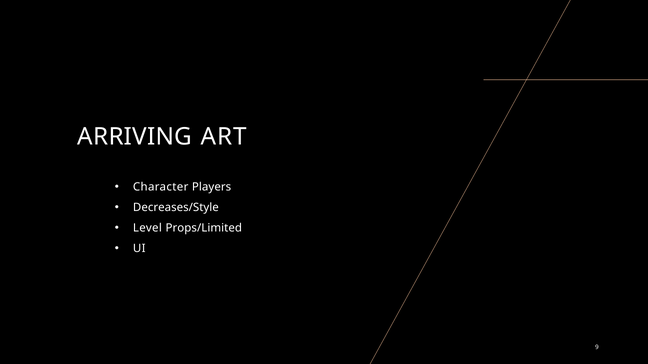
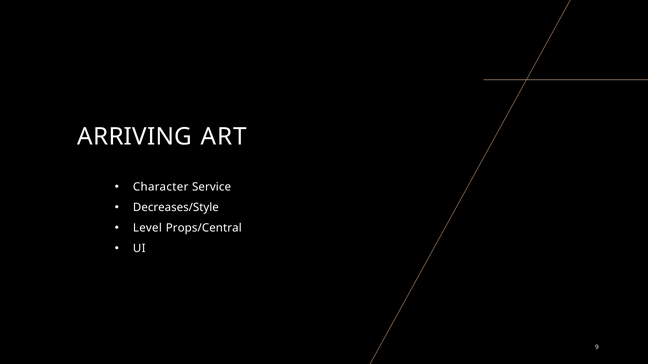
Players: Players -> Service
Props/Limited: Props/Limited -> Props/Central
